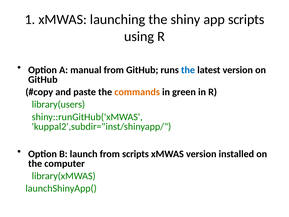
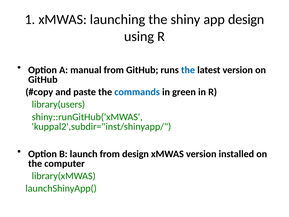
app scripts: scripts -> design
commands colour: orange -> blue
from scripts: scripts -> design
